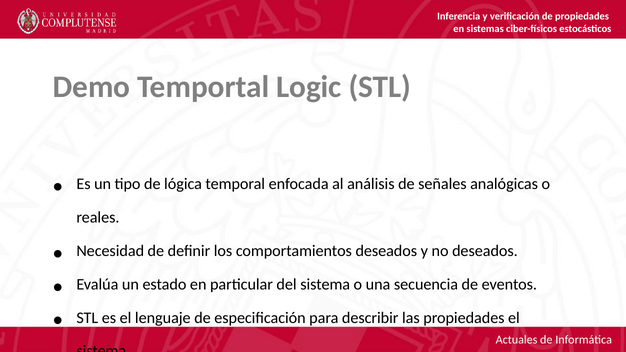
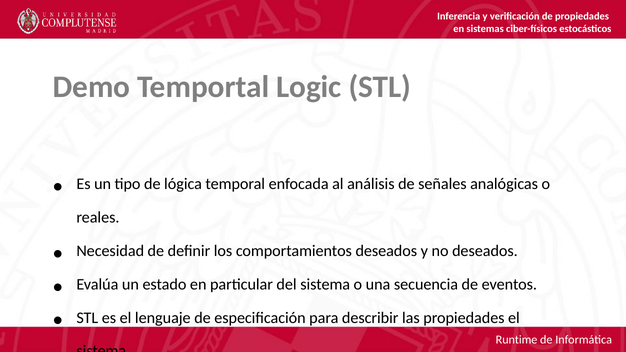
Actuales: Actuales -> Runtime
